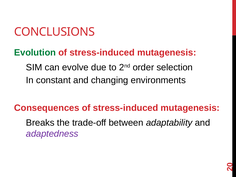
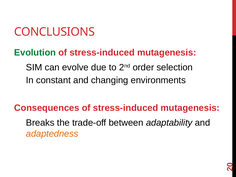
adaptedness colour: purple -> orange
